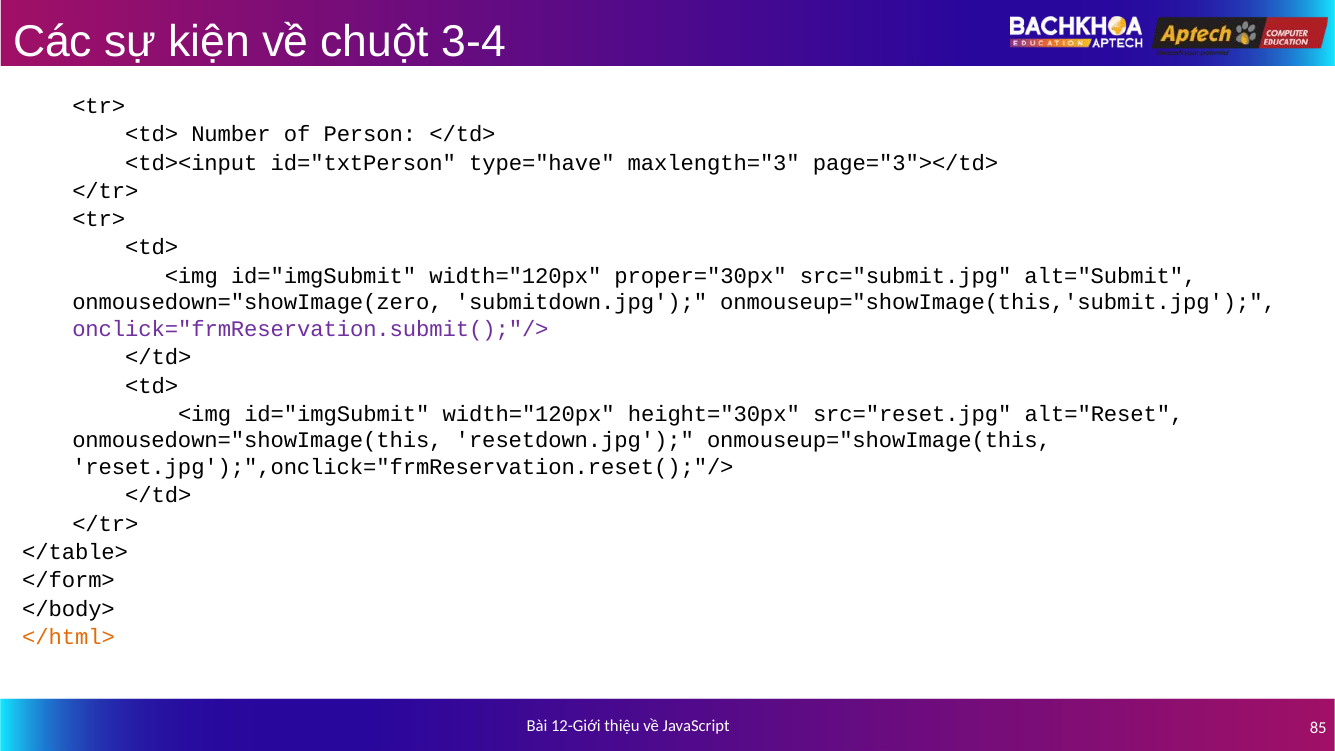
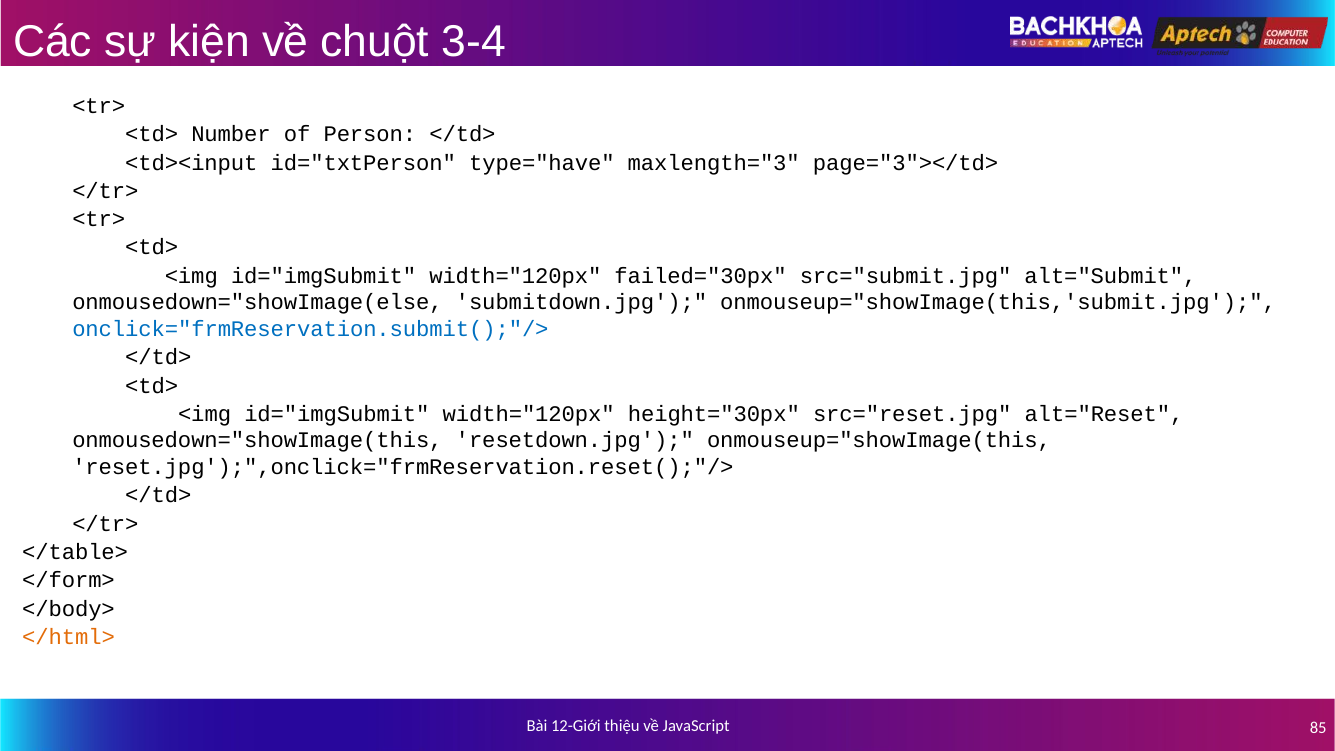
proper="30px: proper="30px -> failed="30px
onmousedown="showImage(zero: onmousedown="showImage(zero -> onmousedown="showImage(else
onclick="frmReservation.submit();"/> colour: purple -> blue
